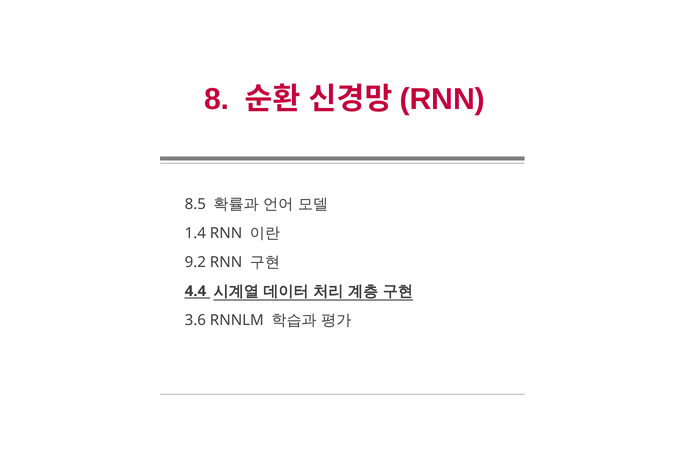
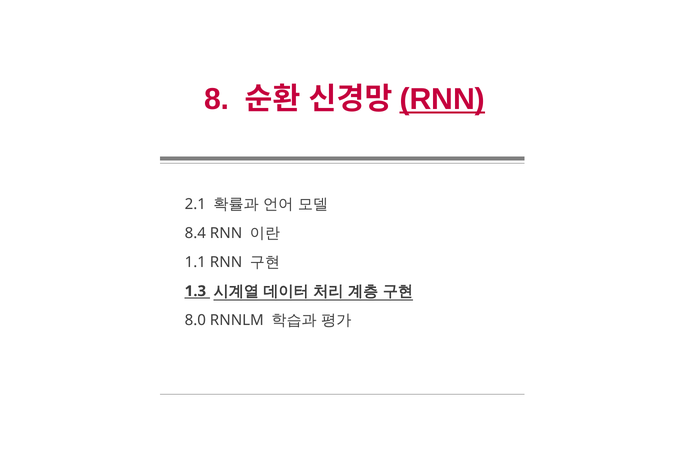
RNN at (442, 99) underline: none -> present
8.5: 8.5 -> 2.1
1.4: 1.4 -> 8.4
9.2: 9.2 -> 1.1
4.4: 4.4 -> 1.3
3.6: 3.6 -> 8.0
